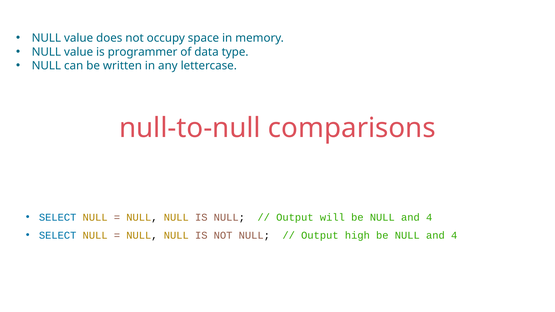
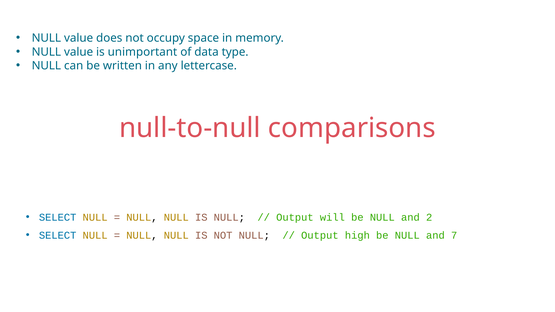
programmer: programmer -> unimportant
4 at (429, 218): 4 -> 2
4 at (454, 236): 4 -> 7
